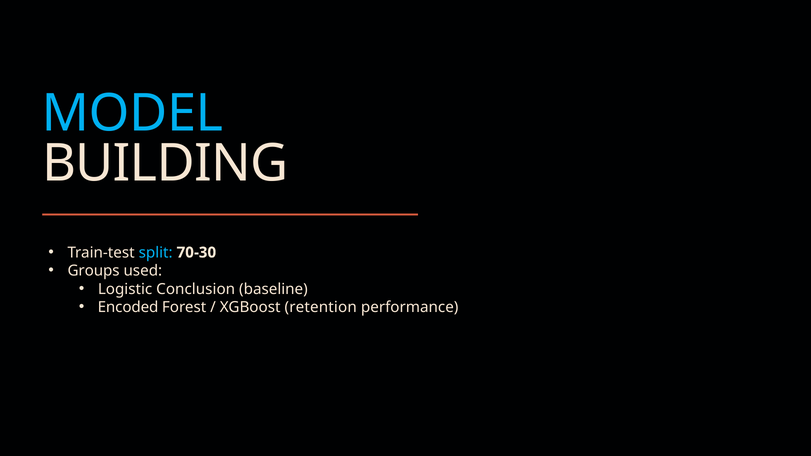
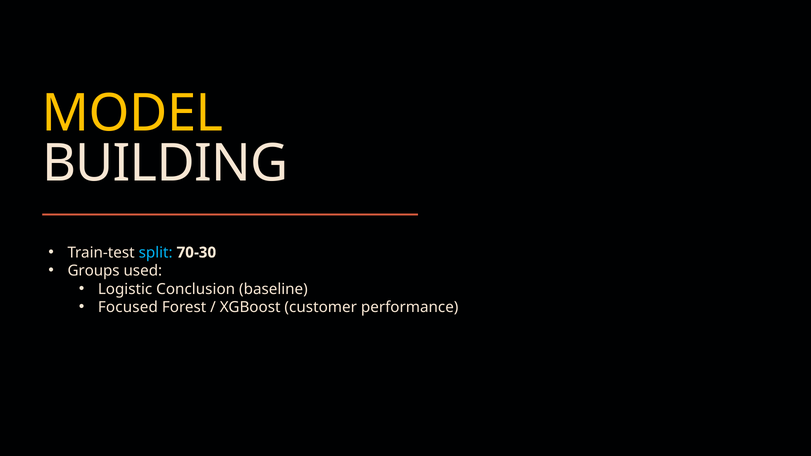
MODEL colour: light blue -> yellow
Encoded: Encoded -> Focused
retention: retention -> customer
